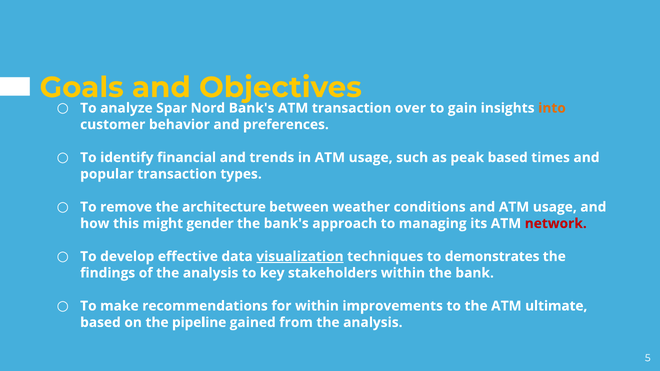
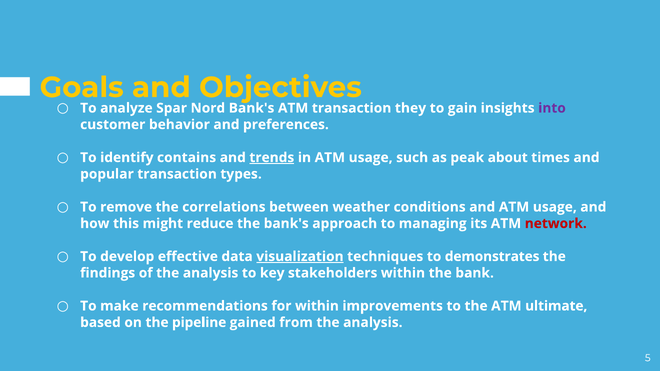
over: over -> they
into colour: orange -> purple
financial: financial -> contains
trends underline: none -> present
peak based: based -> about
architecture: architecture -> correlations
gender: gender -> reduce
